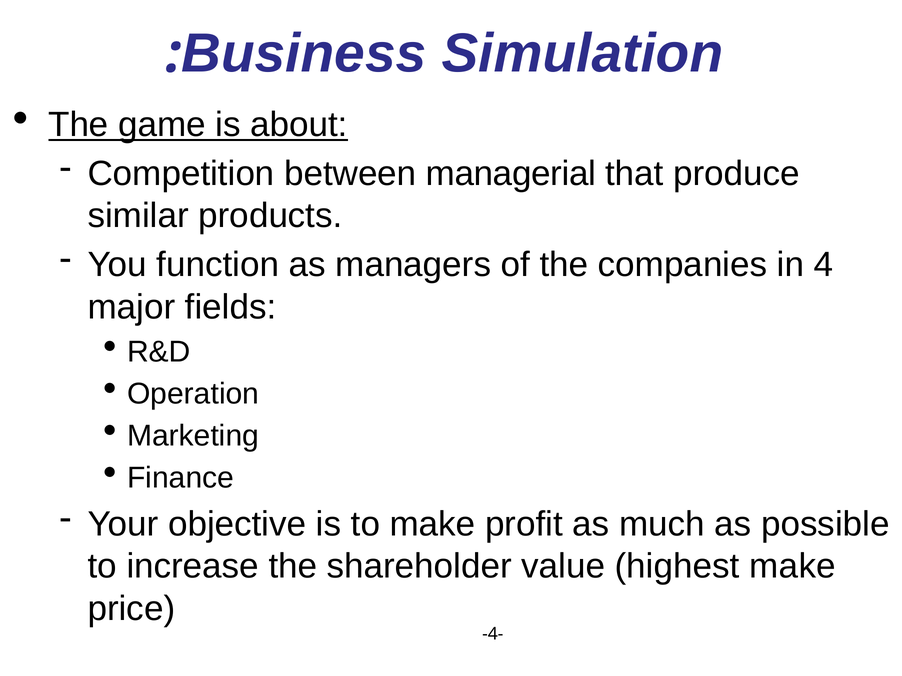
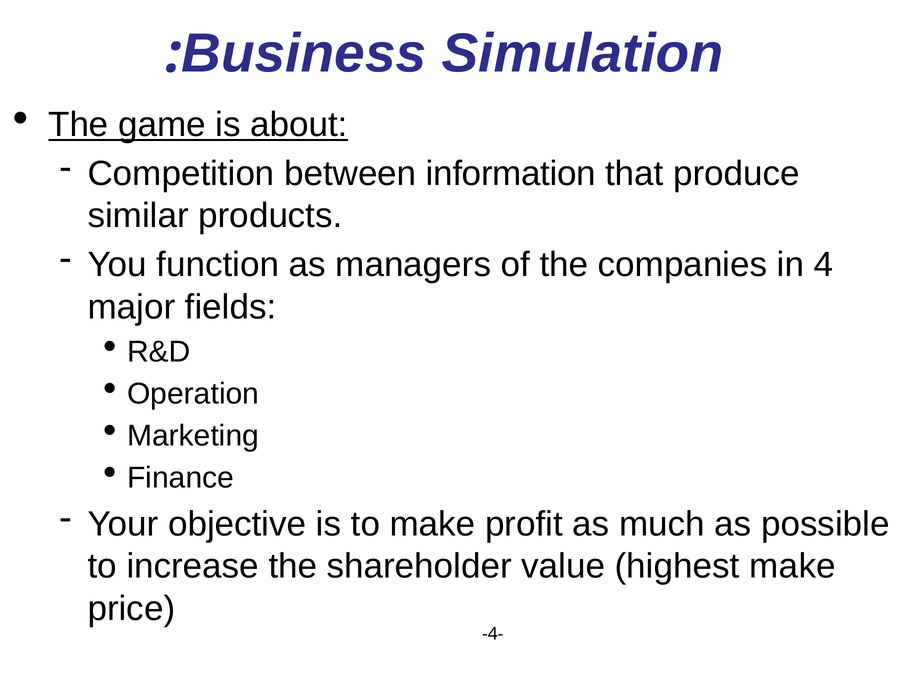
managerial: managerial -> information
